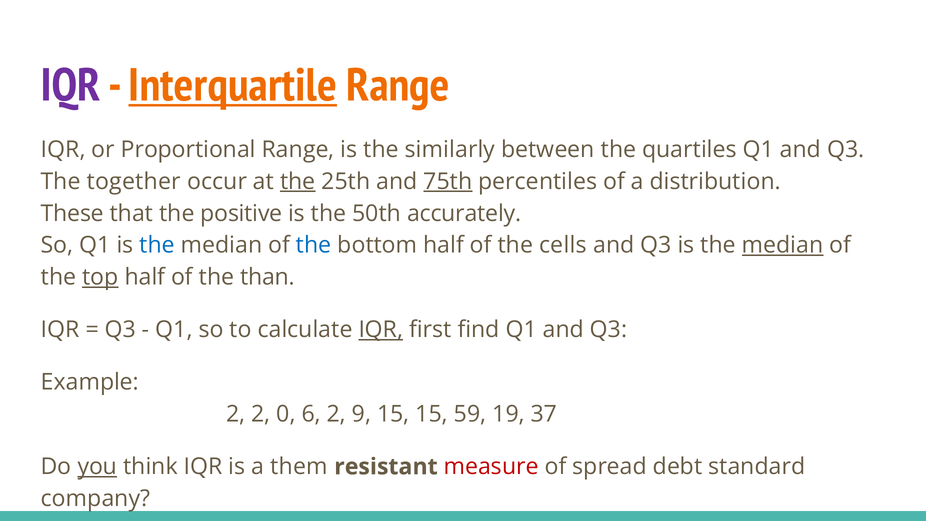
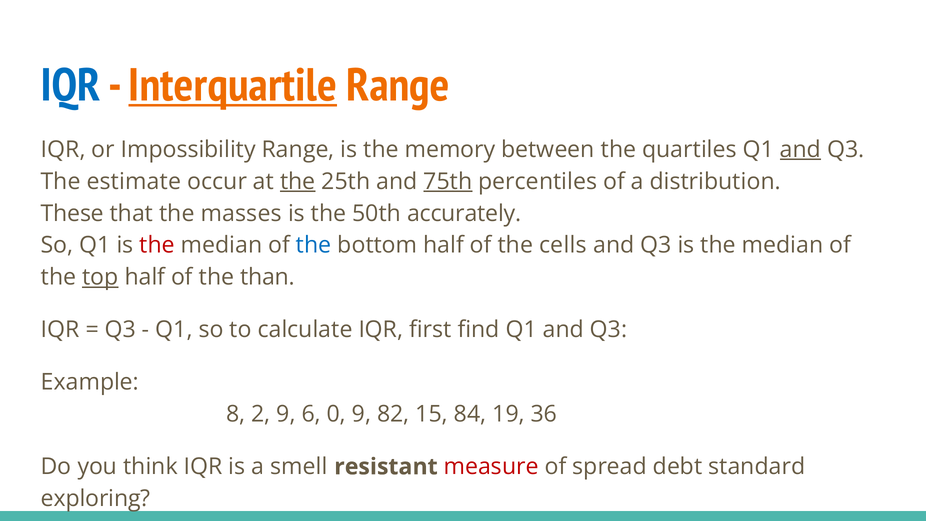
IQR at (71, 85) colour: purple -> blue
Proportional: Proportional -> Impossibility
similarly: similarly -> memory
and at (800, 149) underline: none -> present
together: together -> estimate
positive: positive -> masses
the at (157, 245) colour: blue -> red
median at (783, 245) underline: present -> none
IQR at (381, 330) underline: present -> none
2 at (236, 414): 2 -> 8
2 0: 0 -> 9
6 2: 2 -> 0
9 15: 15 -> 82
59: 59 -> 84
37: 37 -> 36
you underline: present -> none
them: them -> smell
company: company -> exploring
